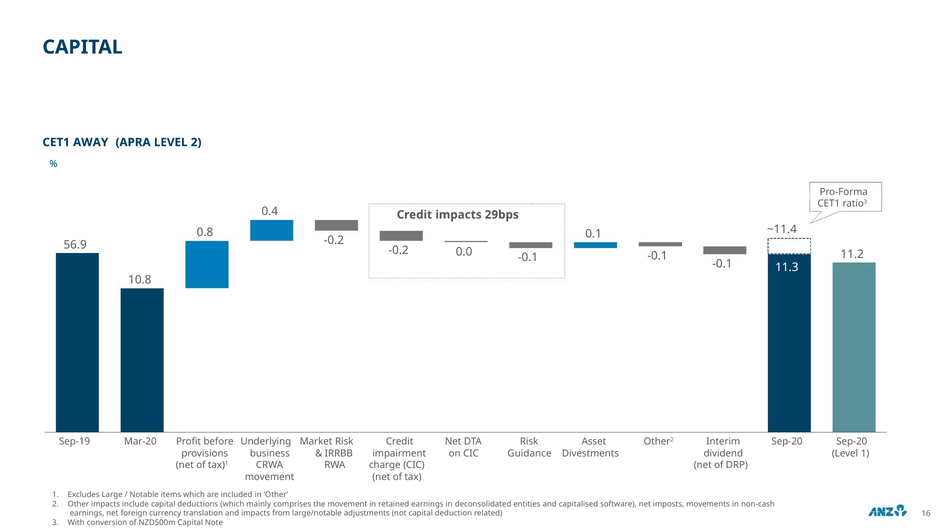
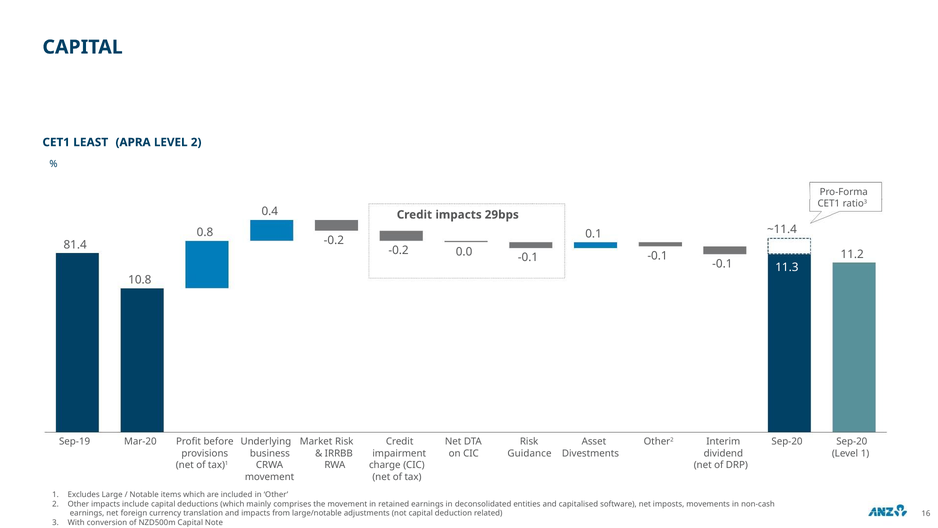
AWAY: AWAY -> LEAST
56.9: 56.9 -> 81.4
